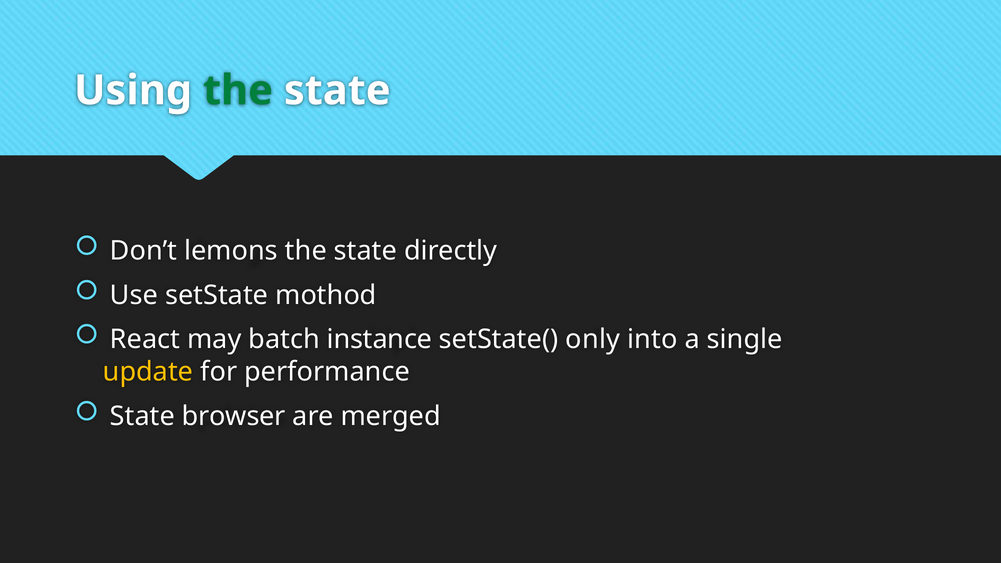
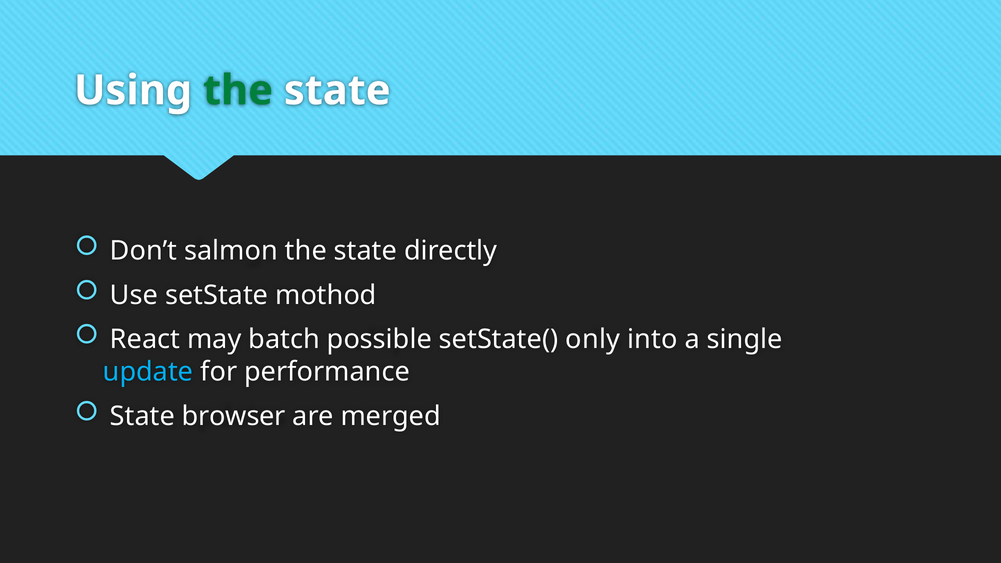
lemons: lemons -> salmon
instance: instance -> possible
update colour: yellow -> light blue
